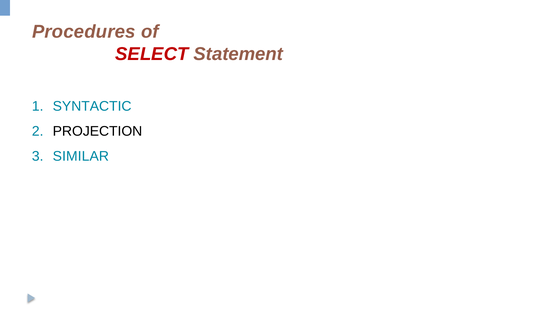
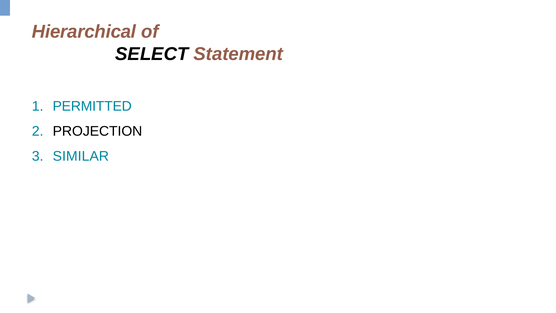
Procedures: Procedures -> Hierarchical
SELECT colour: red -> black
SYNTACTIC: SYNTACTIC -> PERMITTED
